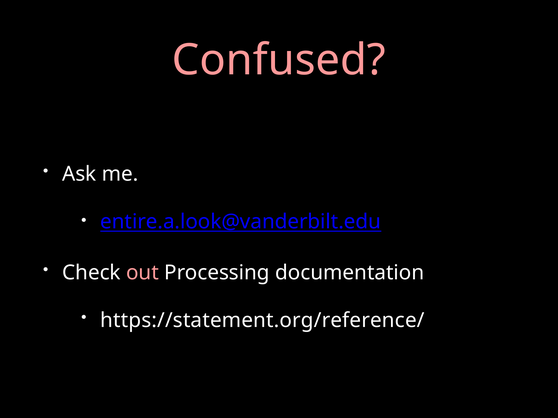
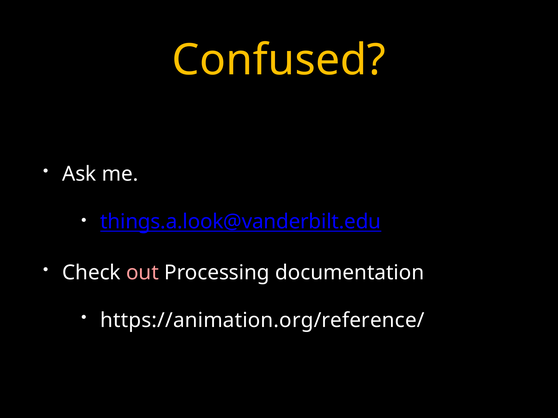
Confused colour: pink -> yellow
entire.a.look@vanderbilt.edu: entire.a.look@vanderbilt.edu -> things.a.look@vanderbilt.edu
https://statement.org/reference/: https://statement.org/reference/ -> https://animation.org/reference/
